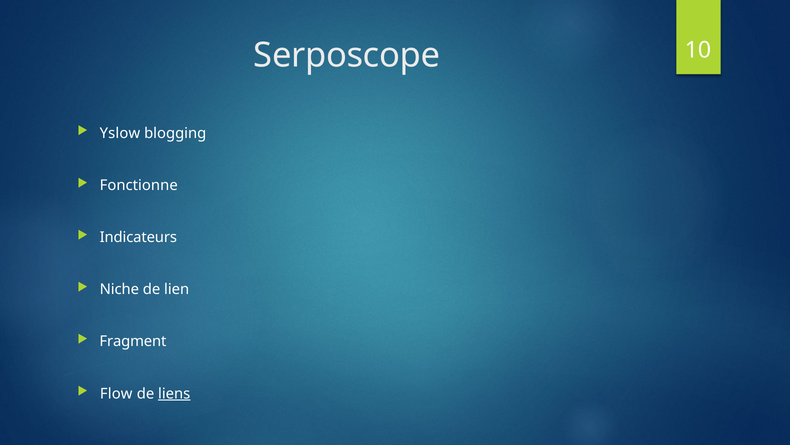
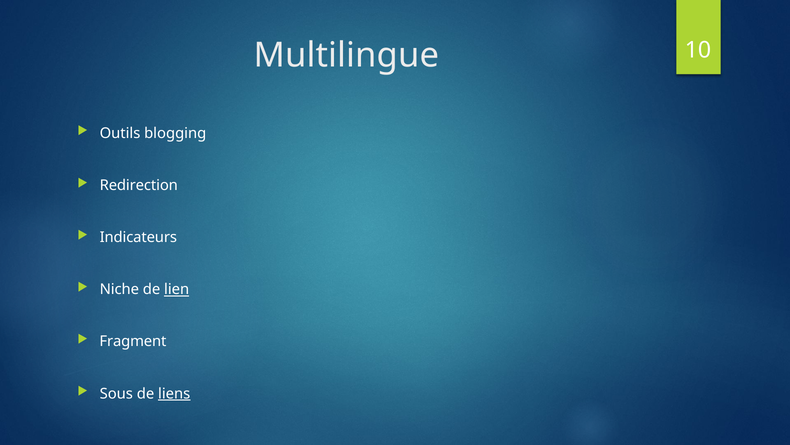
Serposcope: Serposcope -> Multilingue
Yslow: Yslow -> Outils
Fonctionne: Fonctionne -> Redirection
lien underline: none -> present
Flow: Flow -> Sous
